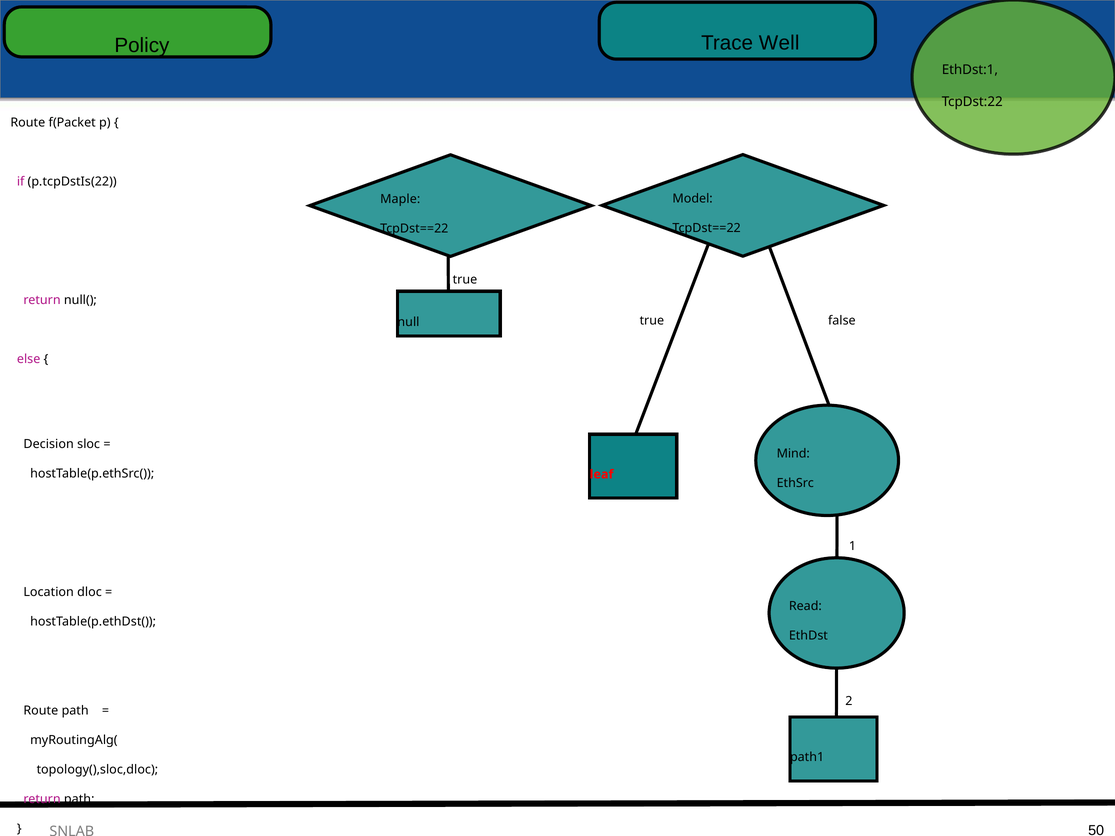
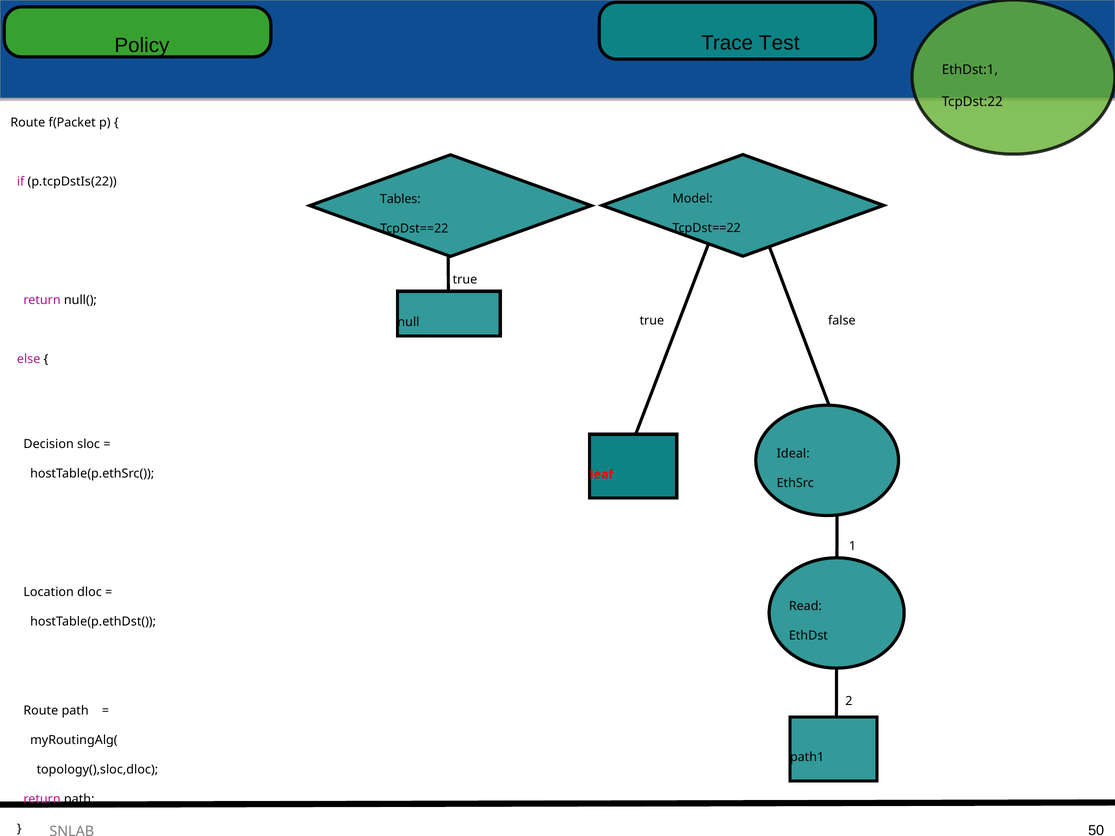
Well: Well -> Test
Maple: Maple -> Tables
Mind: Mind -> Ideal
